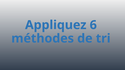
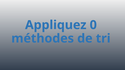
6: 6 -> 0
